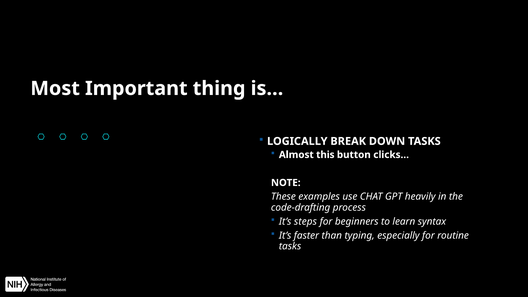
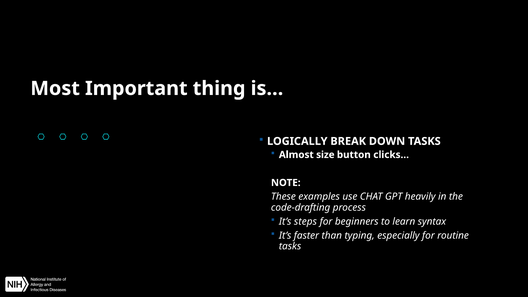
this: this -> size
